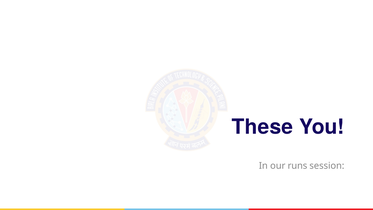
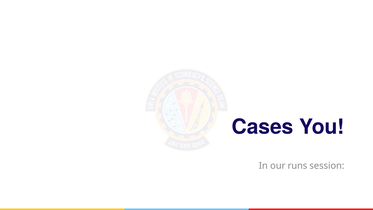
These: These -> Cases
